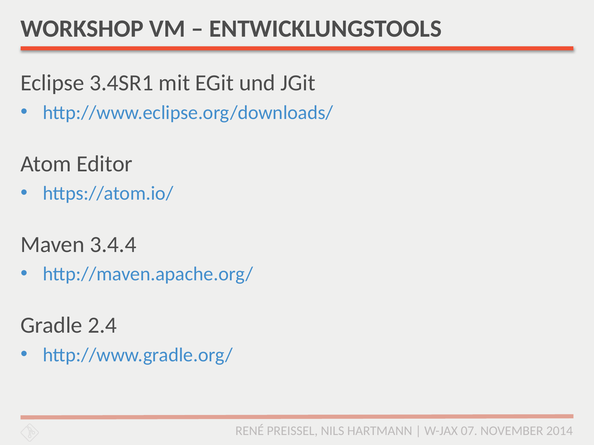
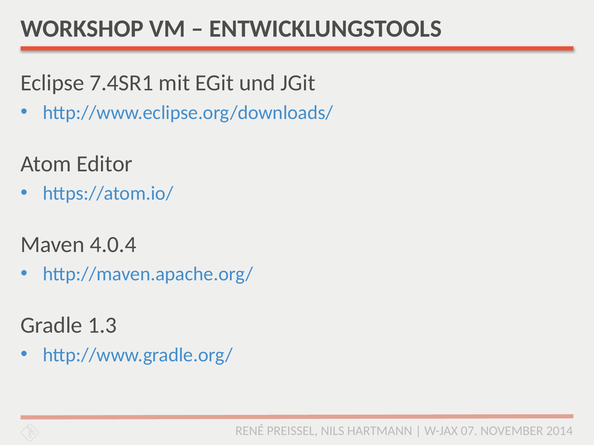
3.4SR1: 3.4SR1 -> 7.4SR1
3.4.4: 3.4.4 -> 4.0.4
2.4: 2.4 -> 1.3
